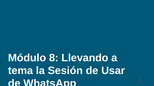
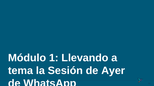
8: 8 -> 1
Usar: Usar -> Ayer
